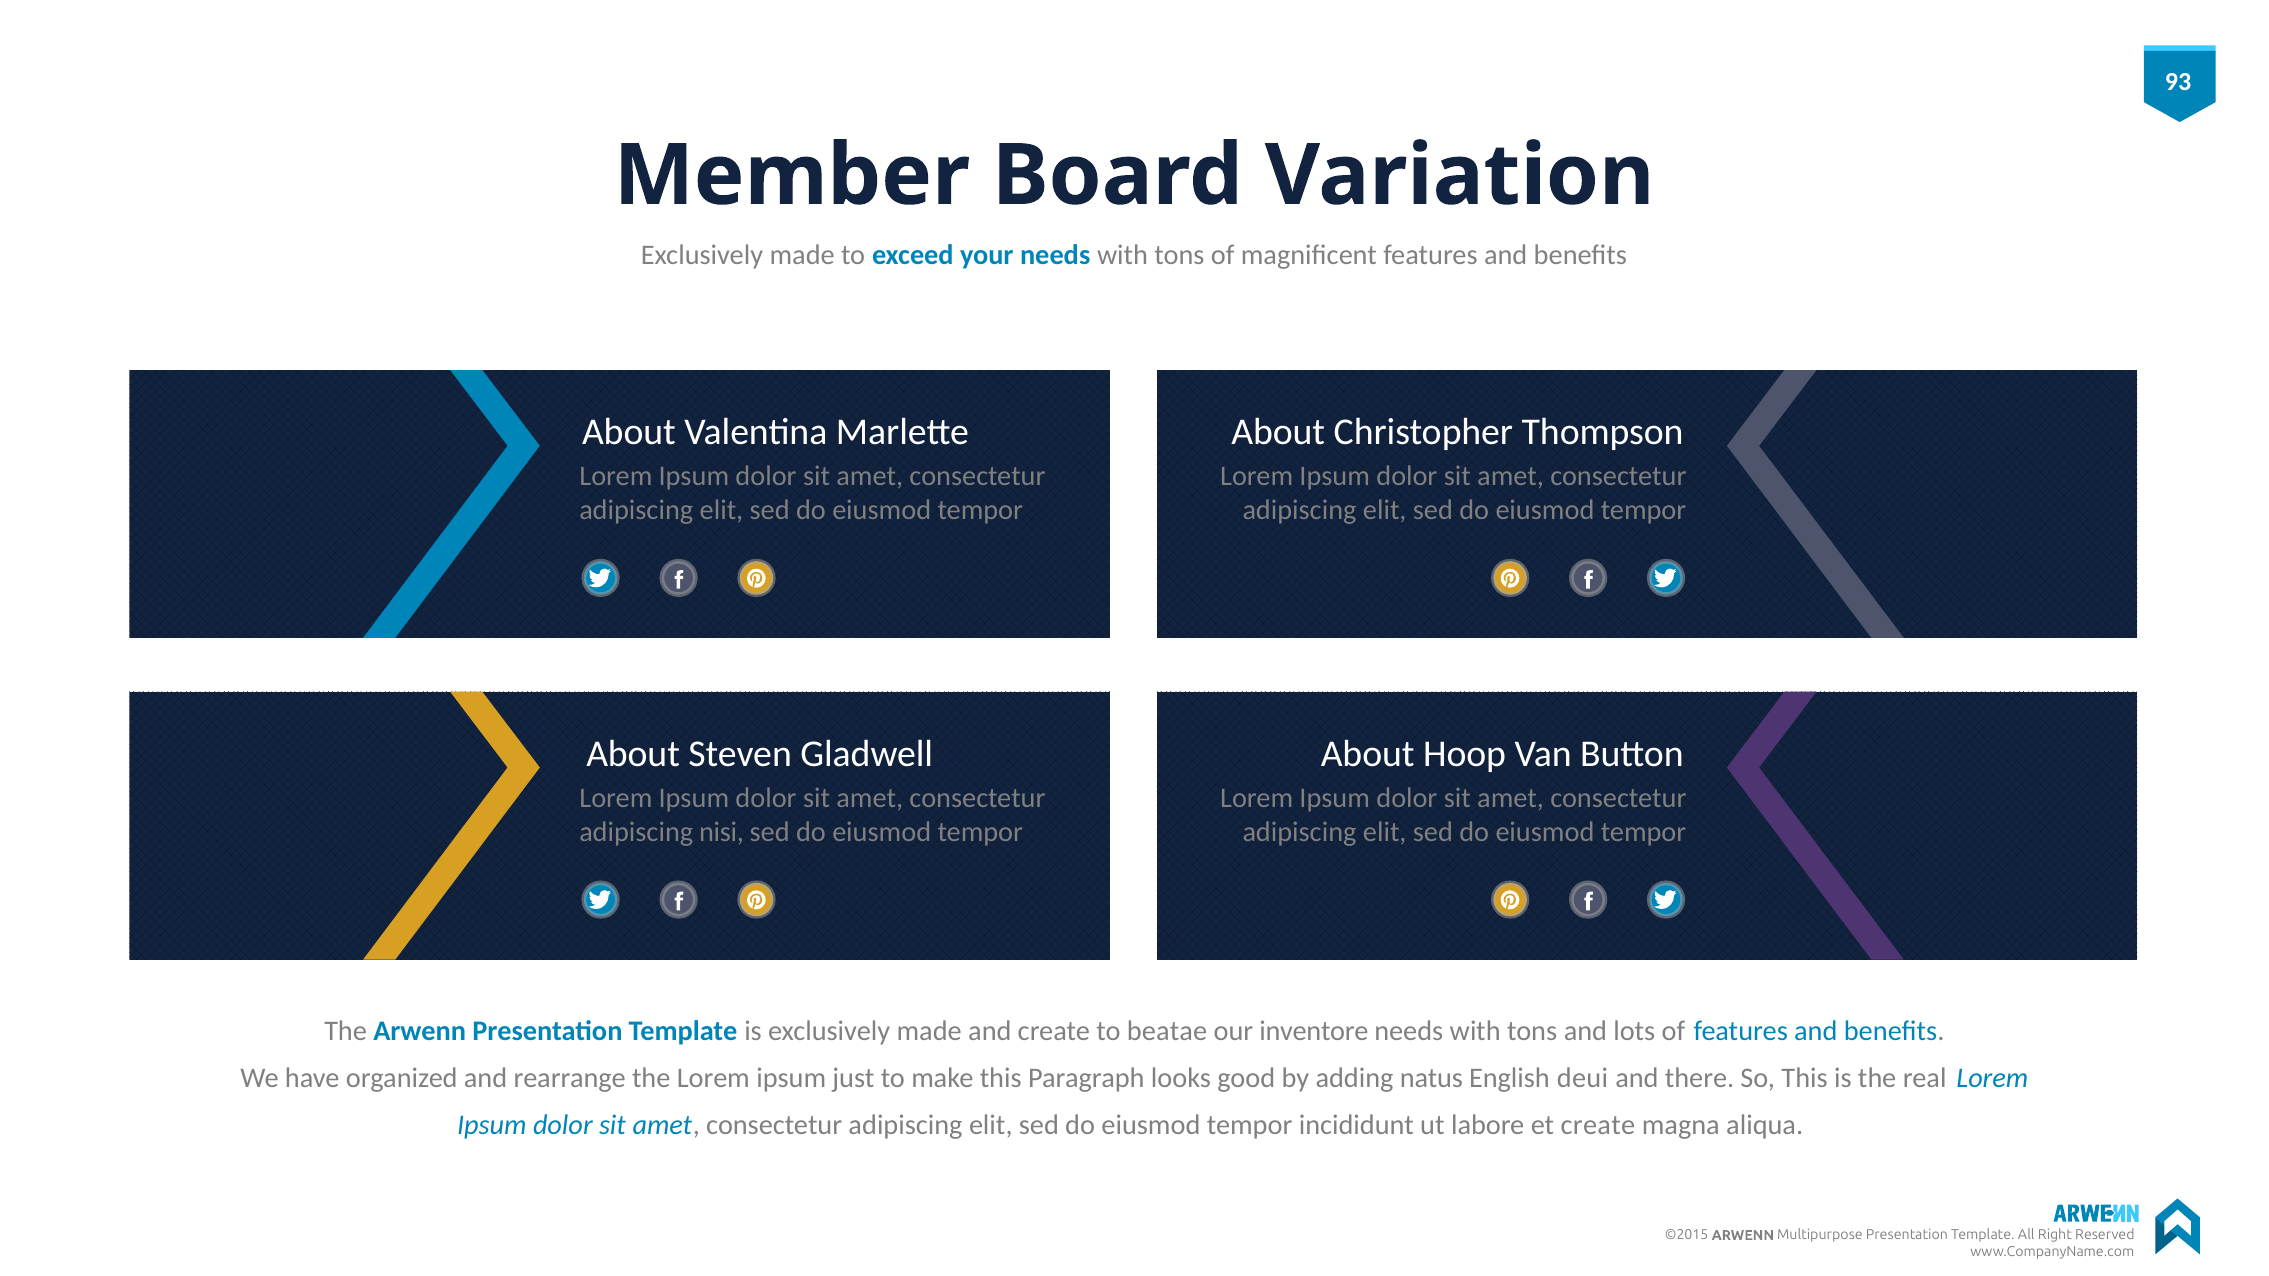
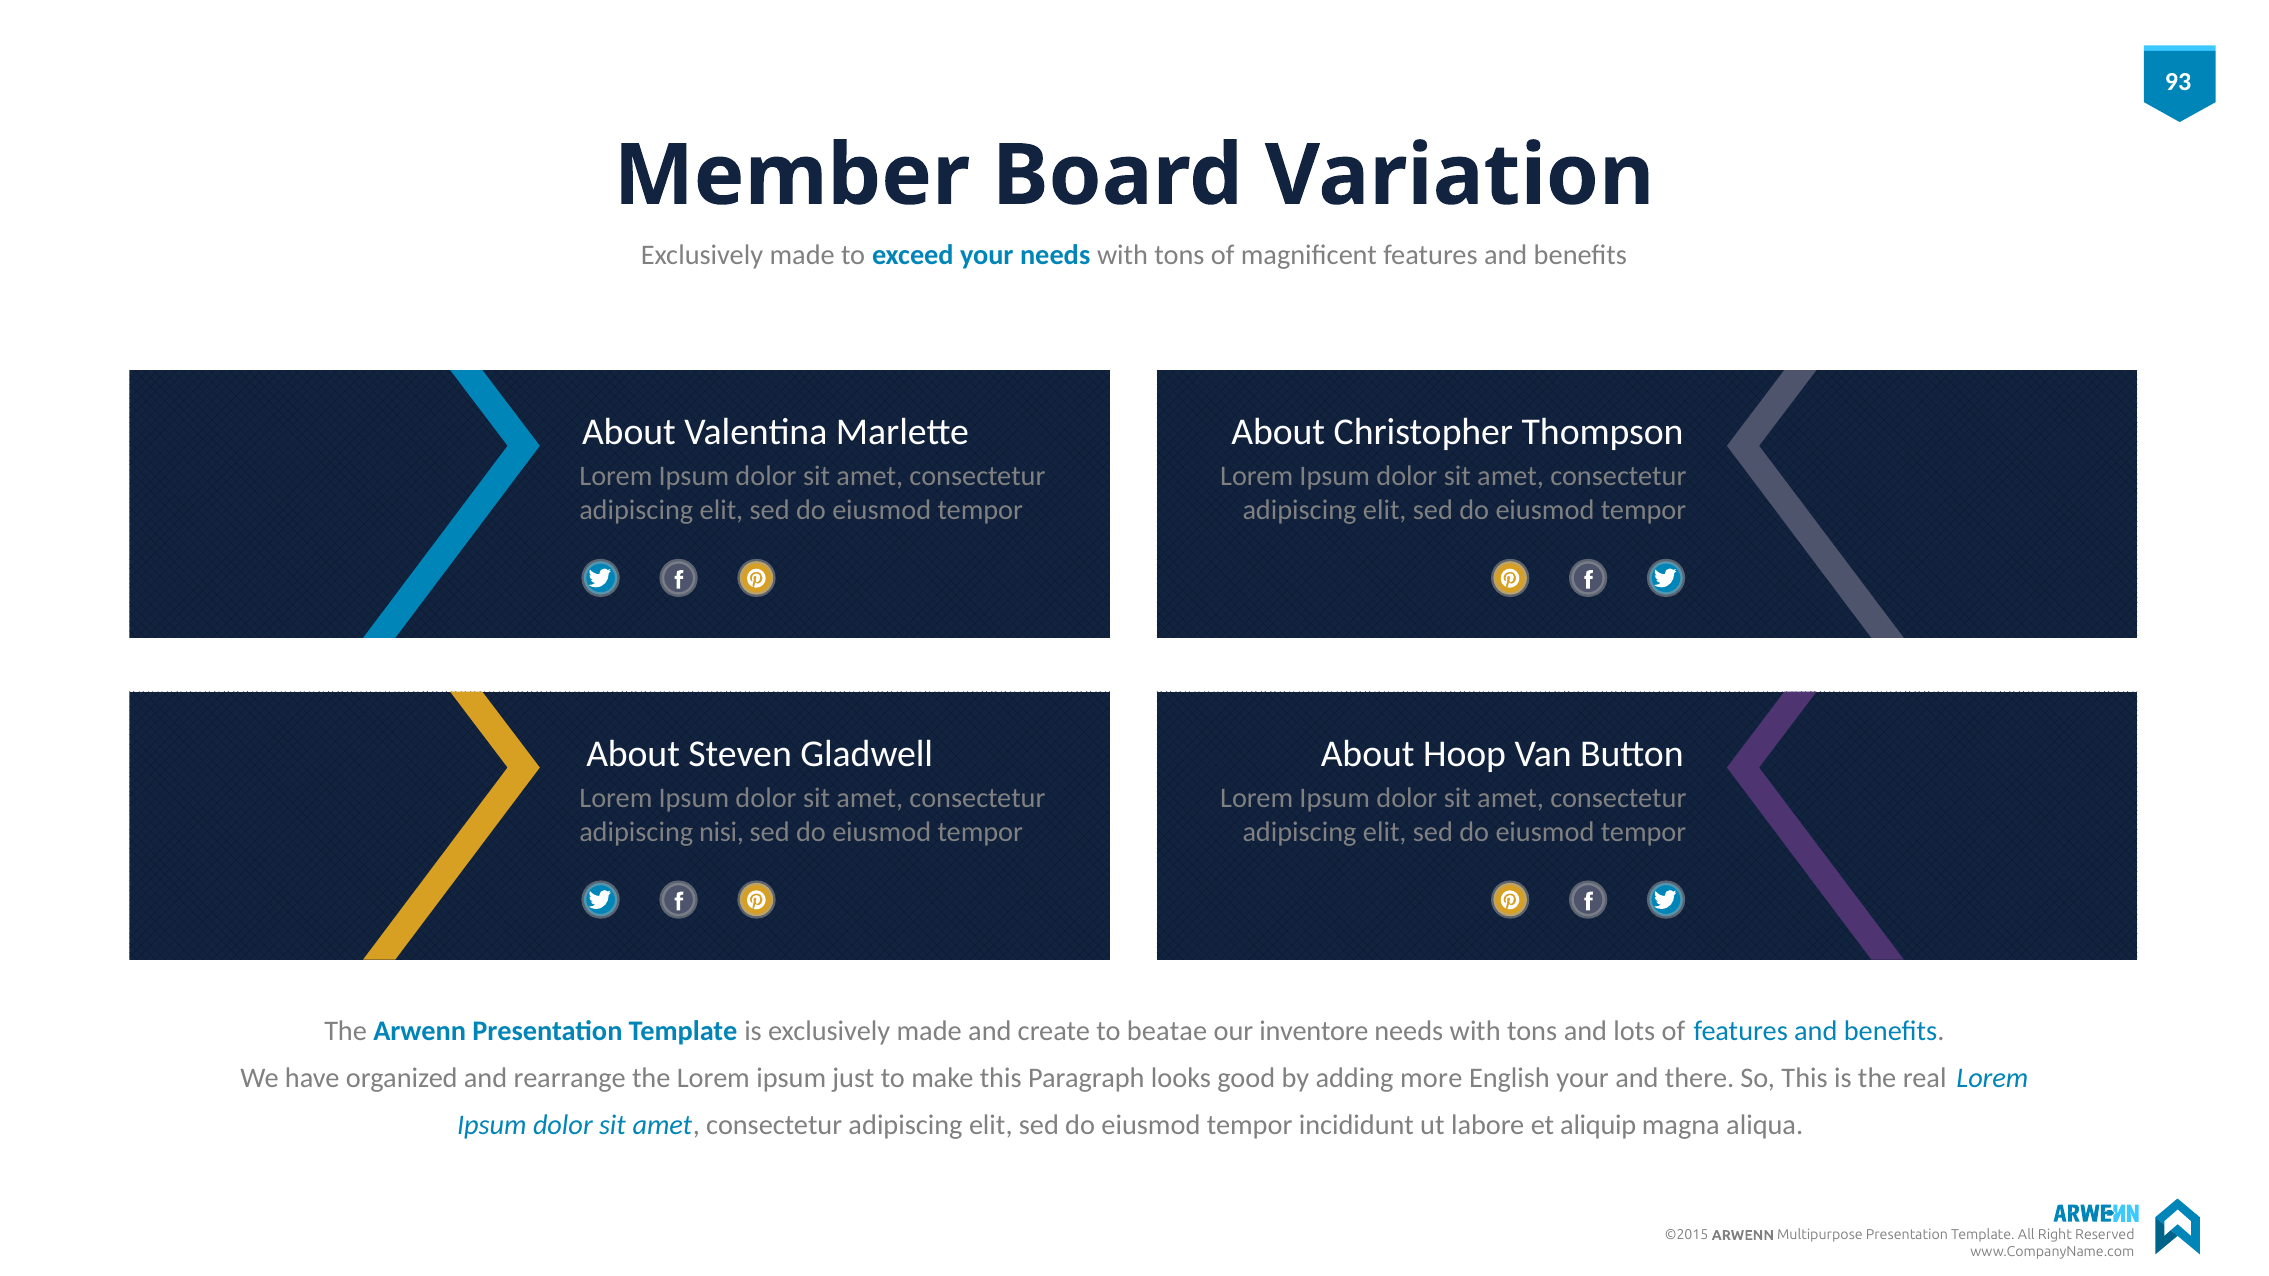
natus: natus -> more
English deui: deui -> your
et create: create -> aliquip
